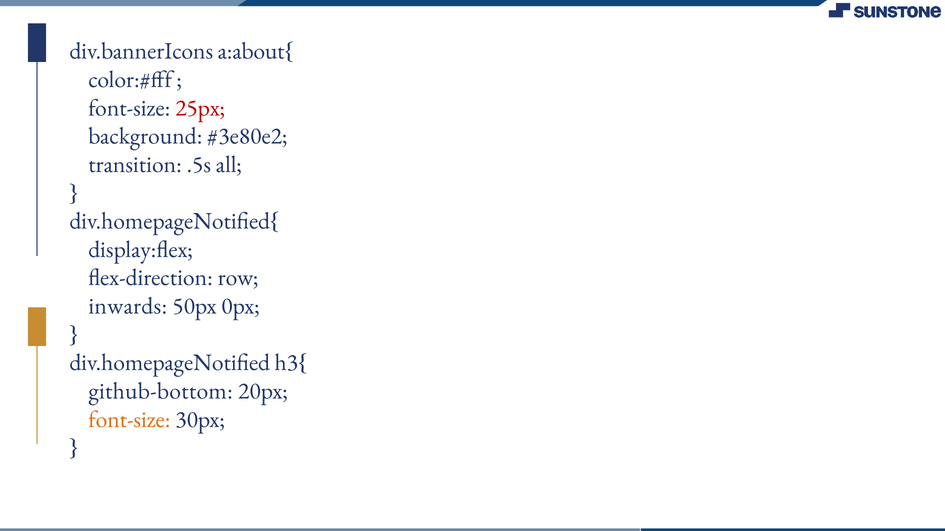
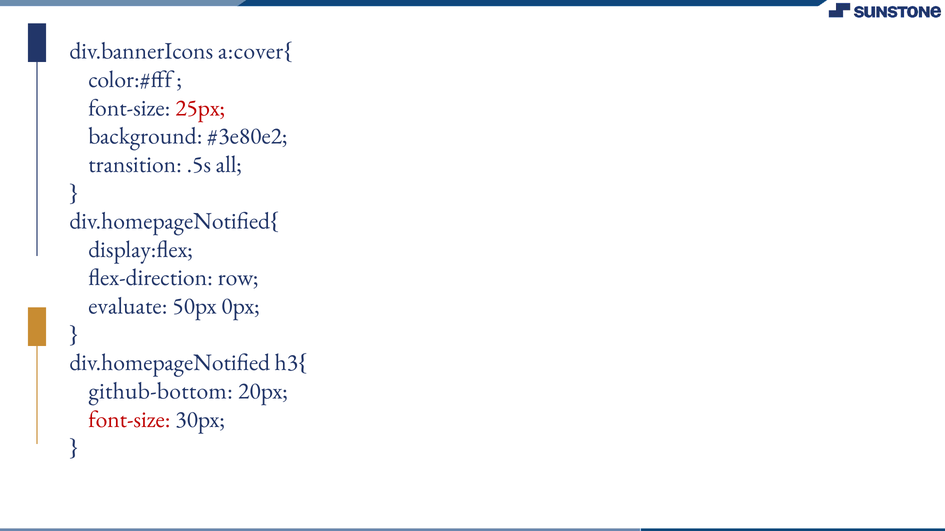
a:about{: a:about{ -> a:cover{
inwards: inwards -> evaluate
font-size at (129, 420) colour: orange -> red
